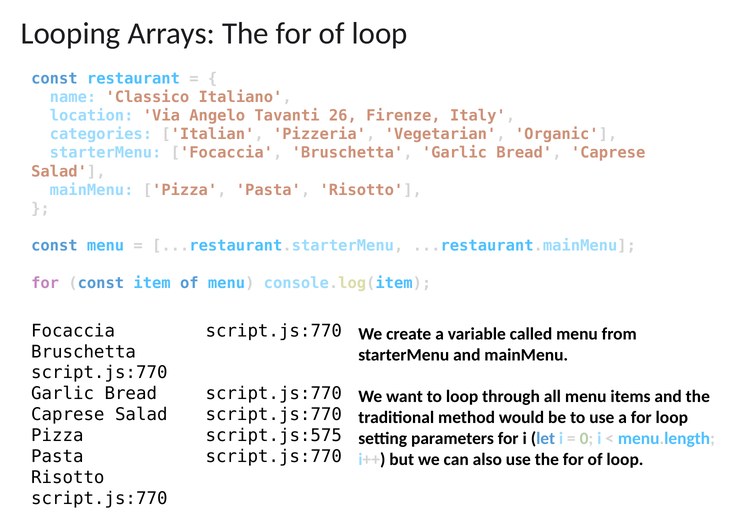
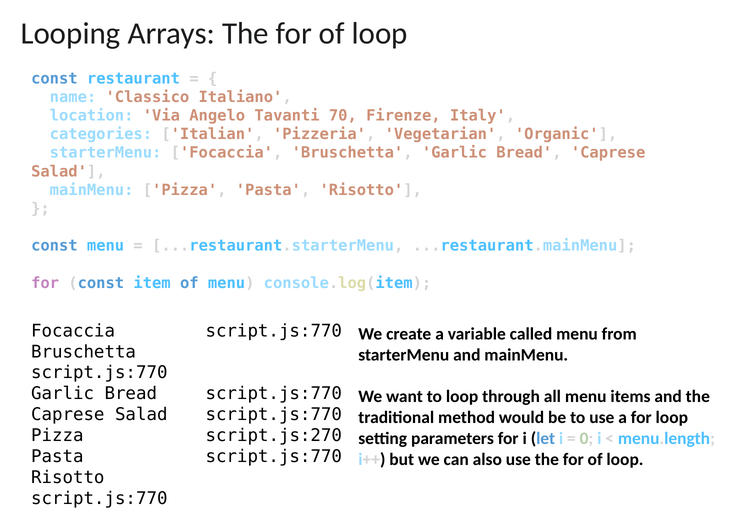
26: 26 -> 70
script.js:575: script.js:575 -> script.js:270
